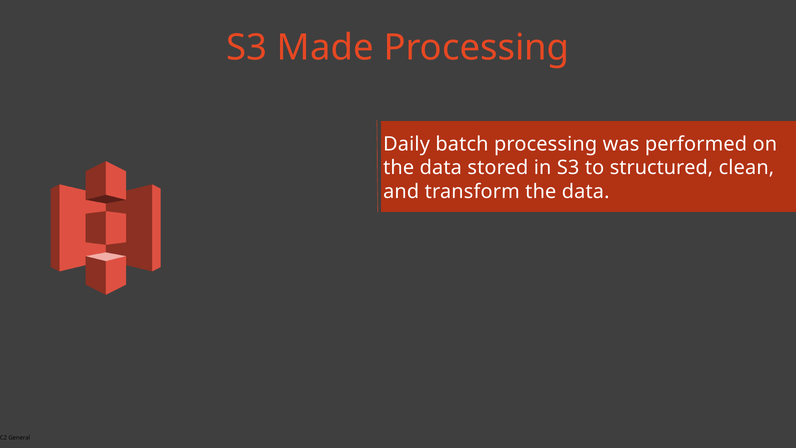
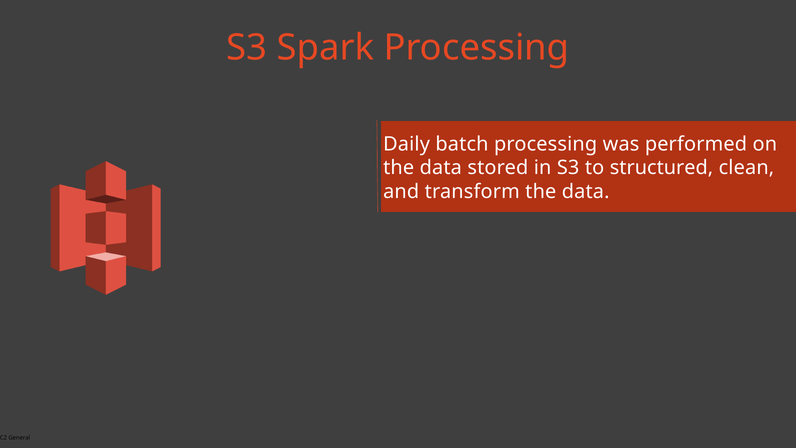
Made: Made -> Spark
